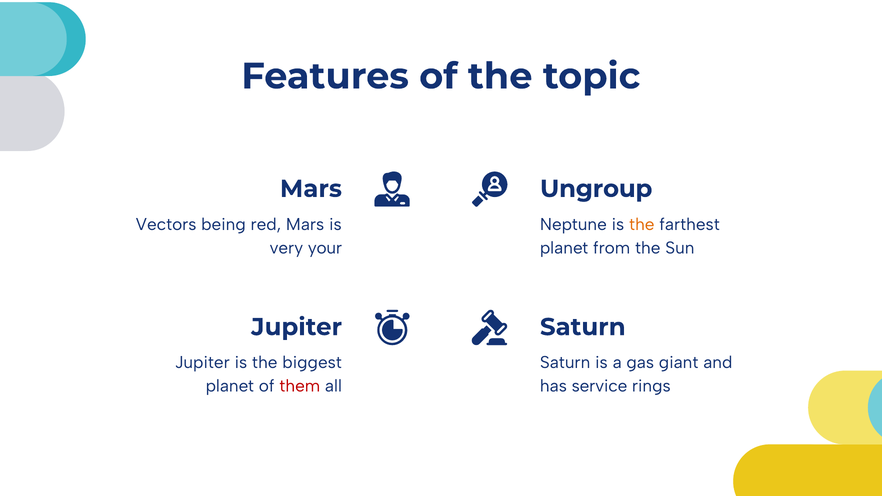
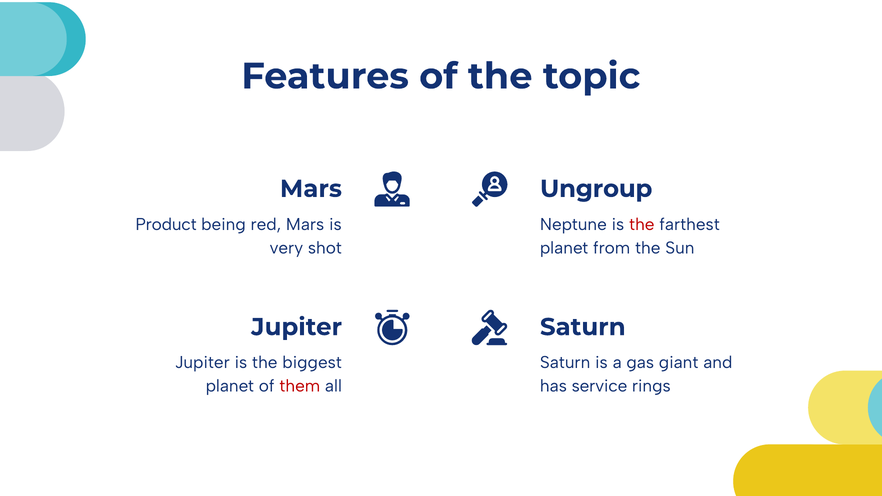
Vectors: Vectors -> Product
the at (642, 224) colour: orange -> red
your: your -> shot
